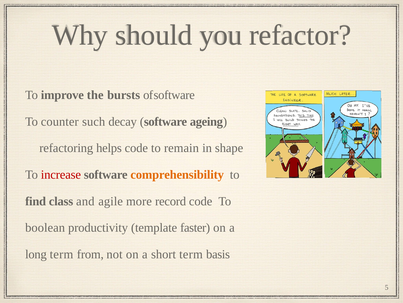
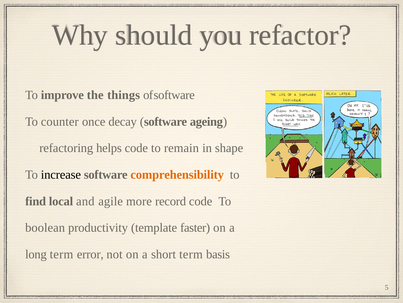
bursts: bursts -> things
such: such -> once
increase colour: red -> black
class: class -> local
from: from -> error
